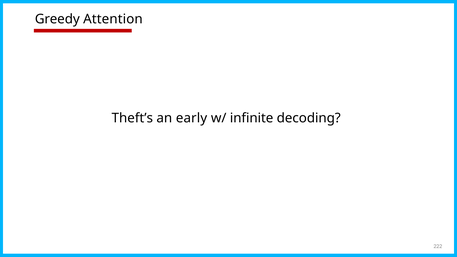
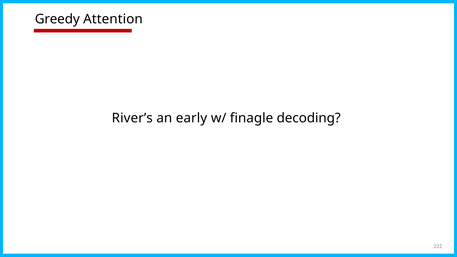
Theft’s: Theft’s -> River’s
infinite: infinite -> finagle
